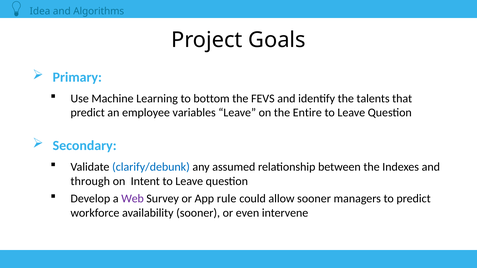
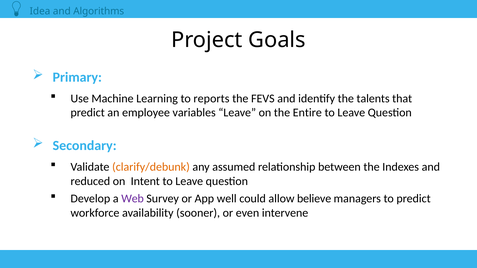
bottom: bottom -> reports
clarify/debunk colour: blue -> orange
through: through -> reduced
rule: rule -> well
allow sooner: sooner -> believe
